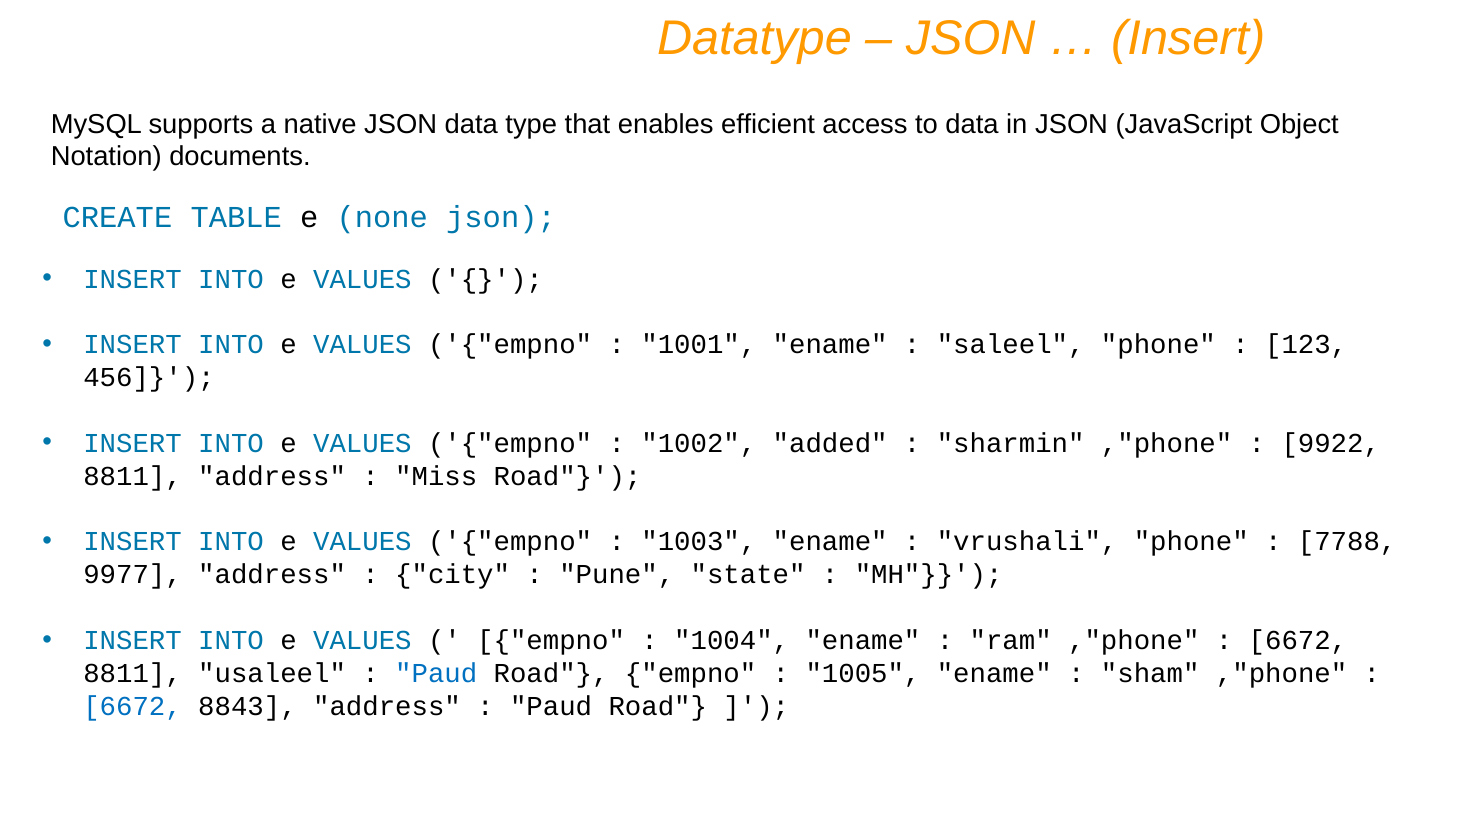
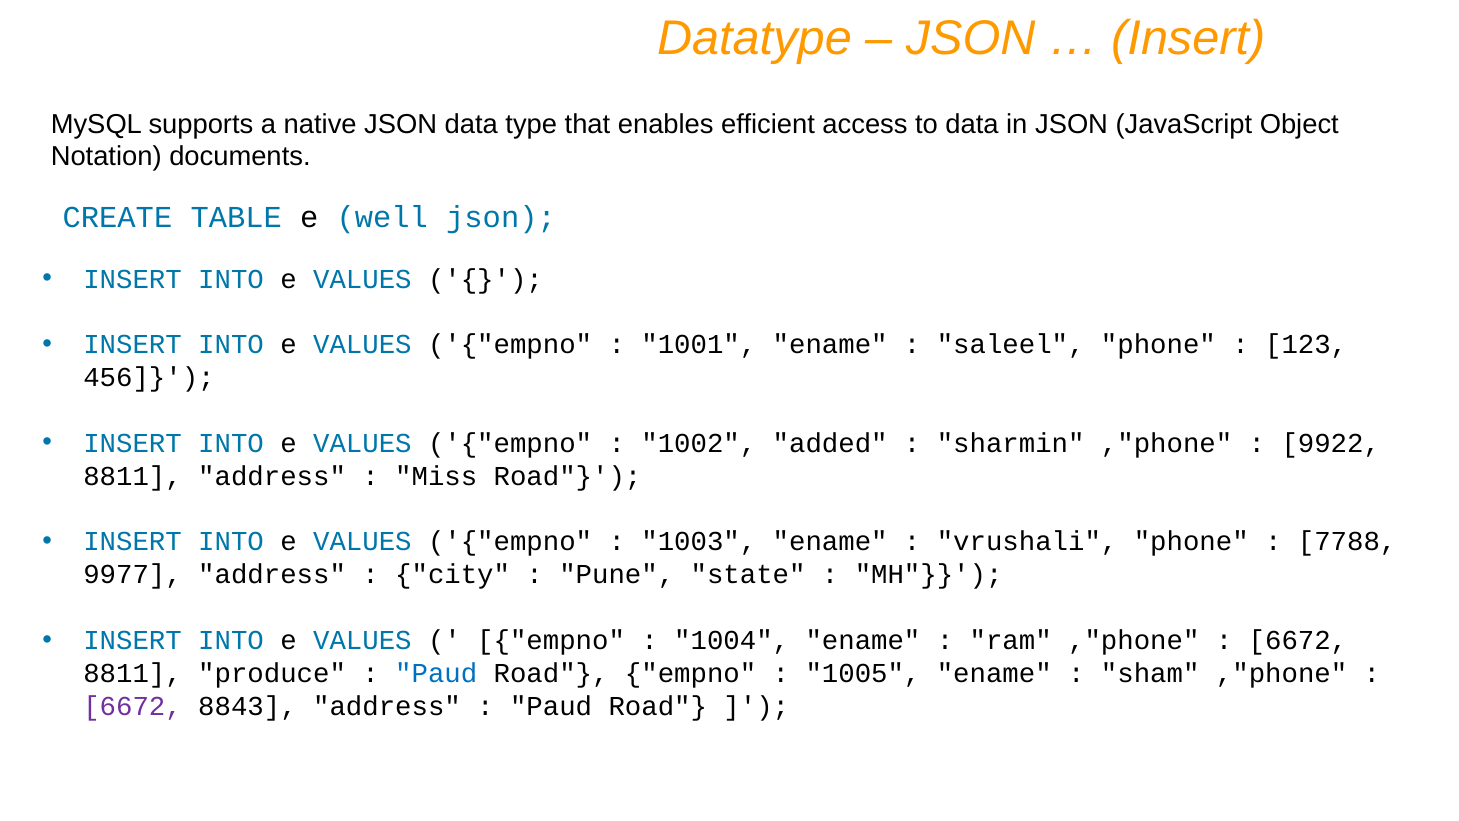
none: none -> well
usaleel: usaleel -> produce
6672 at (133, 706) colour: blue -> purple
